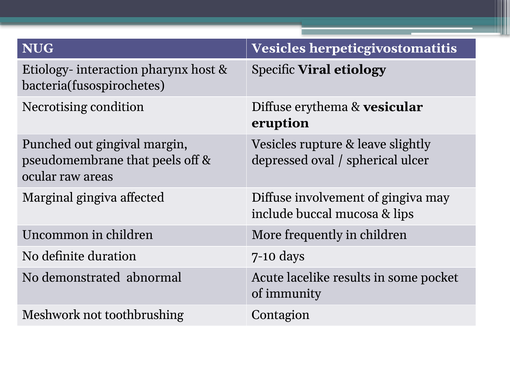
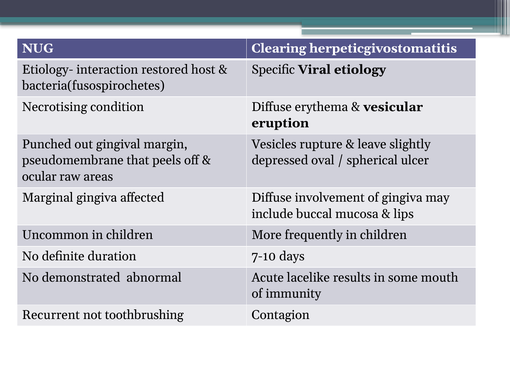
NUG Vesicles: Vesicles -> Clearing
pharynx: pharynx -> restored
pocket: pocket -> mouth
Meshwork: Meshwork -> Recurrent
